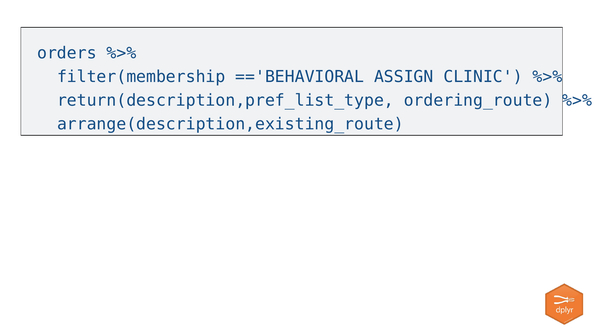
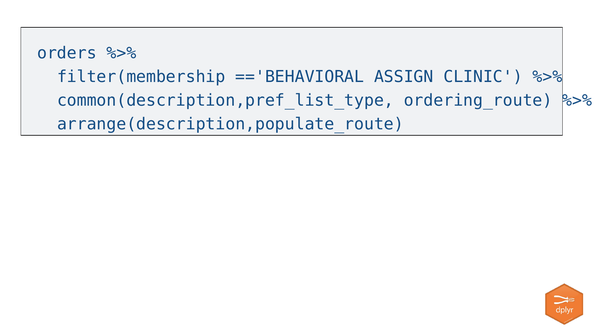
return(description,pref_list_type: return(description,pref_list_type -> common(description,pref_list_type
arrange(description,existing_route: arrange(description,existing_route -> arrange(description,populate_route
